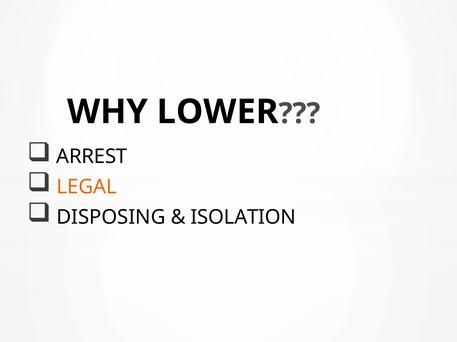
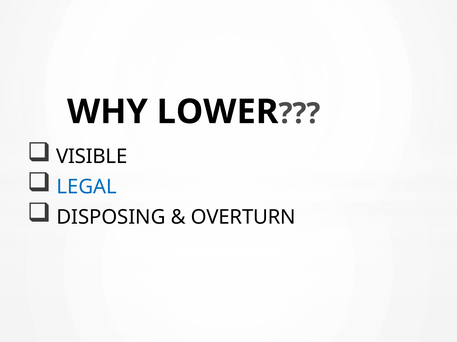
ARREST: ARREST -> VISIBLE
LEGAL colour: orange -> blue
ISOLATION: ISOLATION -> OVERTURN
